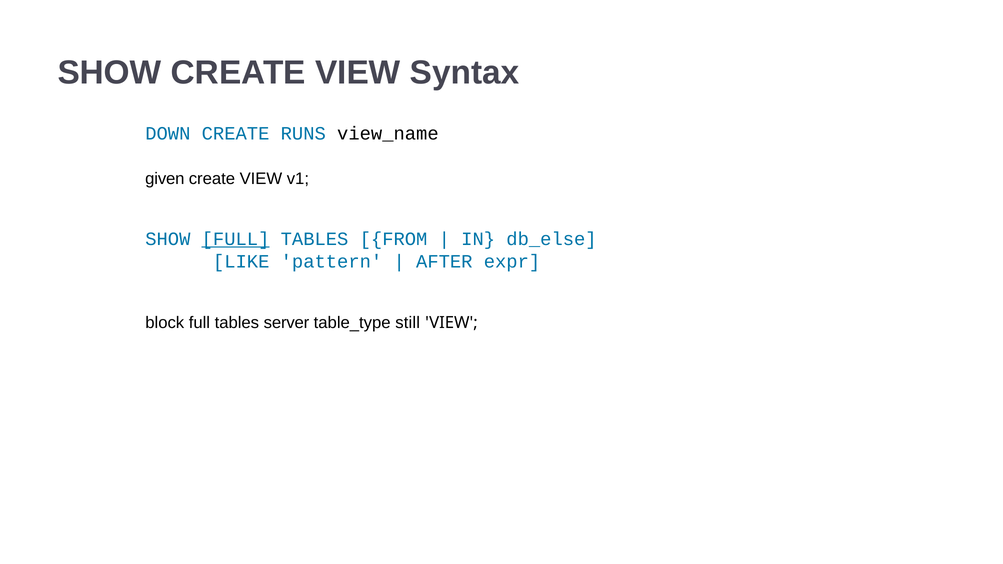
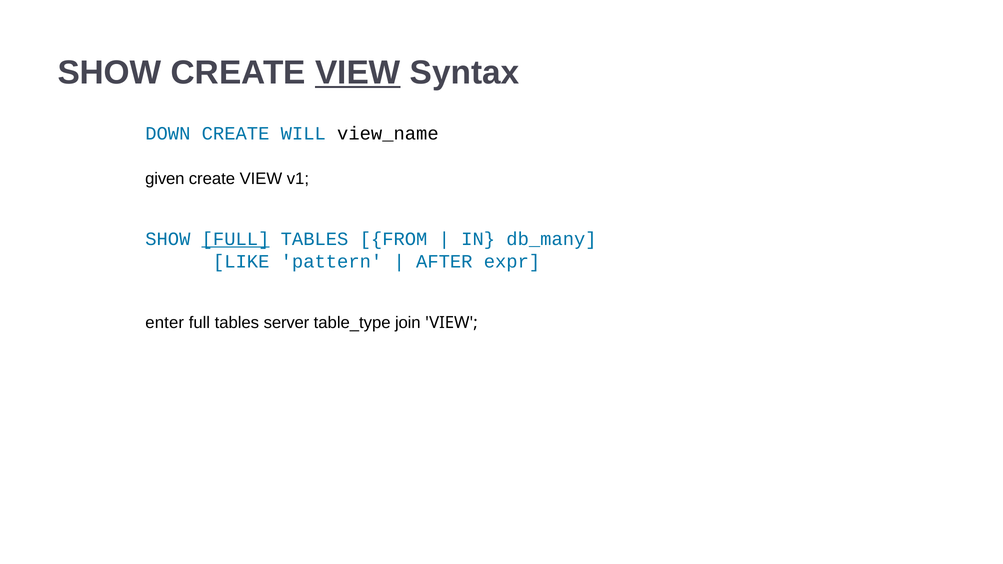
VIEW at (358, 73) underline: none -> present
RUNS: RUNS -> WILL
db_else: db_else -> db_many
block: block -> enter
still: still -> join
